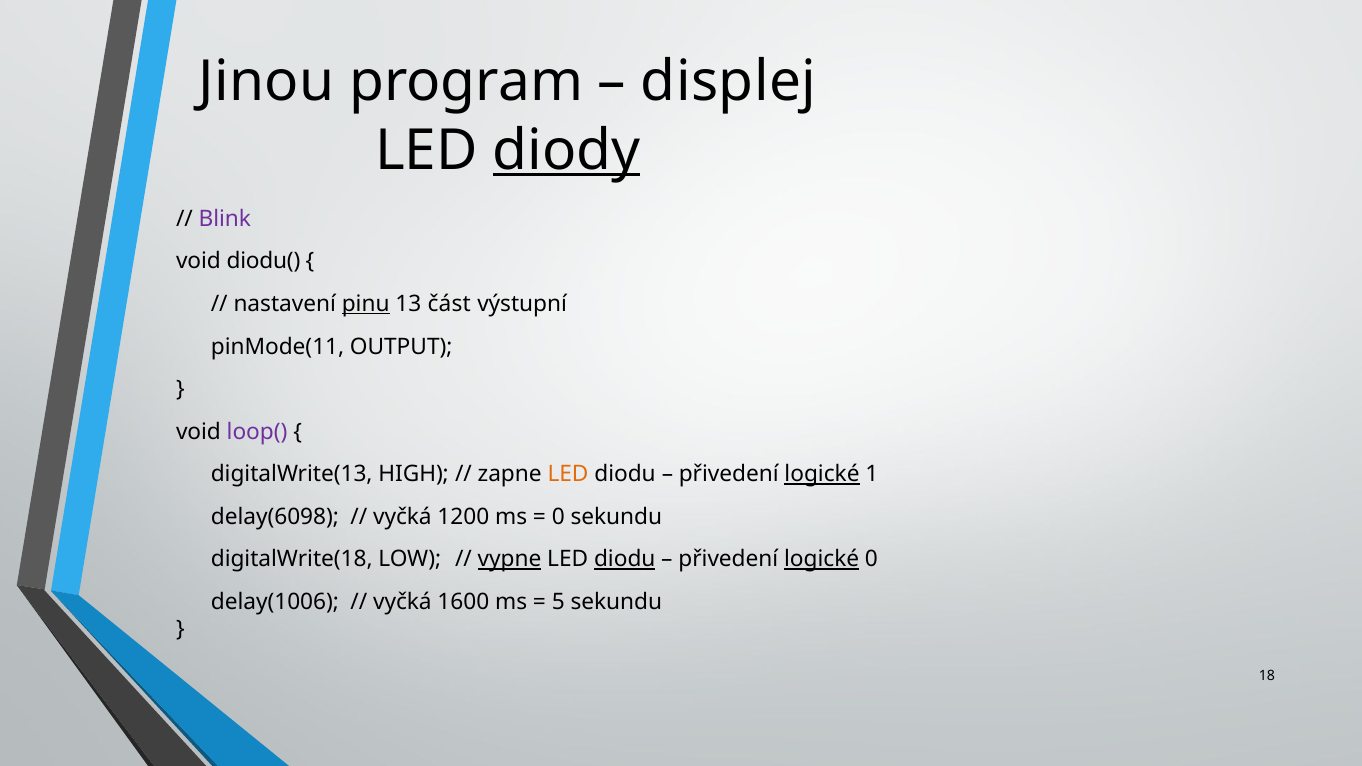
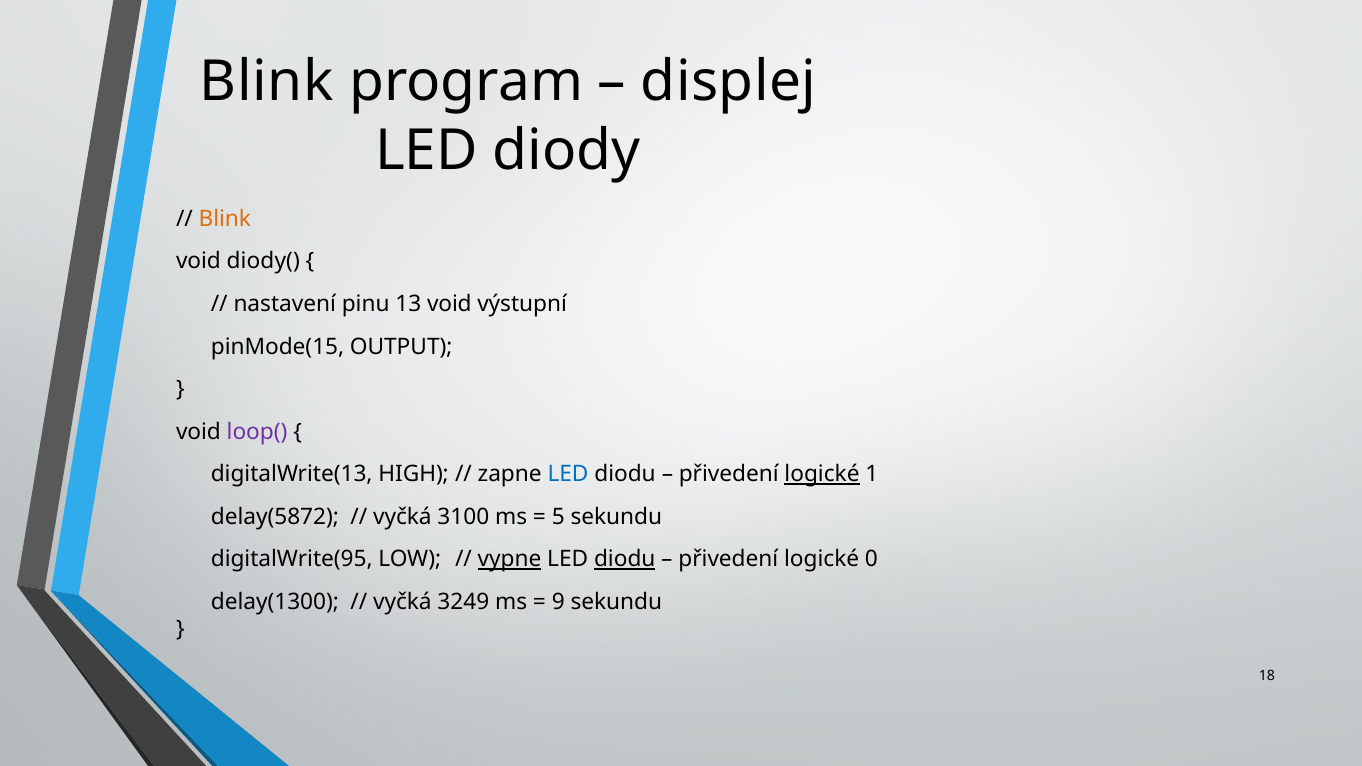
Jinou at (267, 82): Jinou -> Blink
diody underline: present -> none
Blink at (225, 219) colour: purple -> orange
diodu(: diodu( -> diody(
pinu underline: present -> none
13 část: část -> void
pinMode(11: pinMode(11 -> pinMode(15
LED at (568, 474) colour: orange -> blue
delay(6098: delay(6098 -> delay(5872
1200: 1200 -> 3100
0 at (558, 517): 0 -> 5
digitalWrite(18: digitalWrite(18 -> digitalWrite(95
logické at (822, 559) underline: present -> none
delay(1006: delay(1006 -> delay(1300
1600: 1600 -> 3249
5: 5 -> 9
